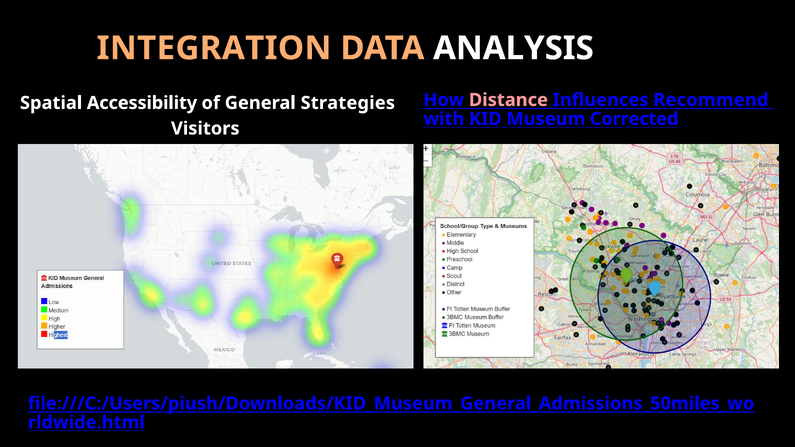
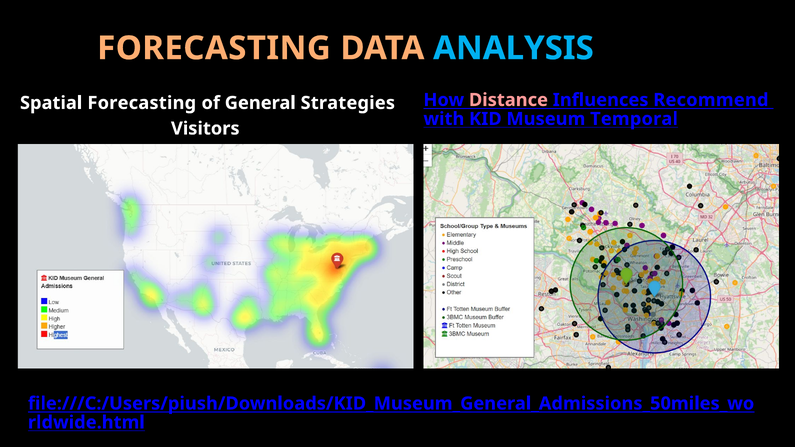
INTEGRATION at (214, 48): INTEGRATION -> FORECASTING
ANALYSIS colour: white -> light blue
Spatial Accessibility: Accessibility -> Forecasting
Corrected: Corrected -> Temporal
